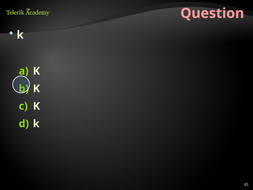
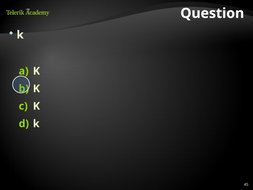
Question colour: pink -> white
